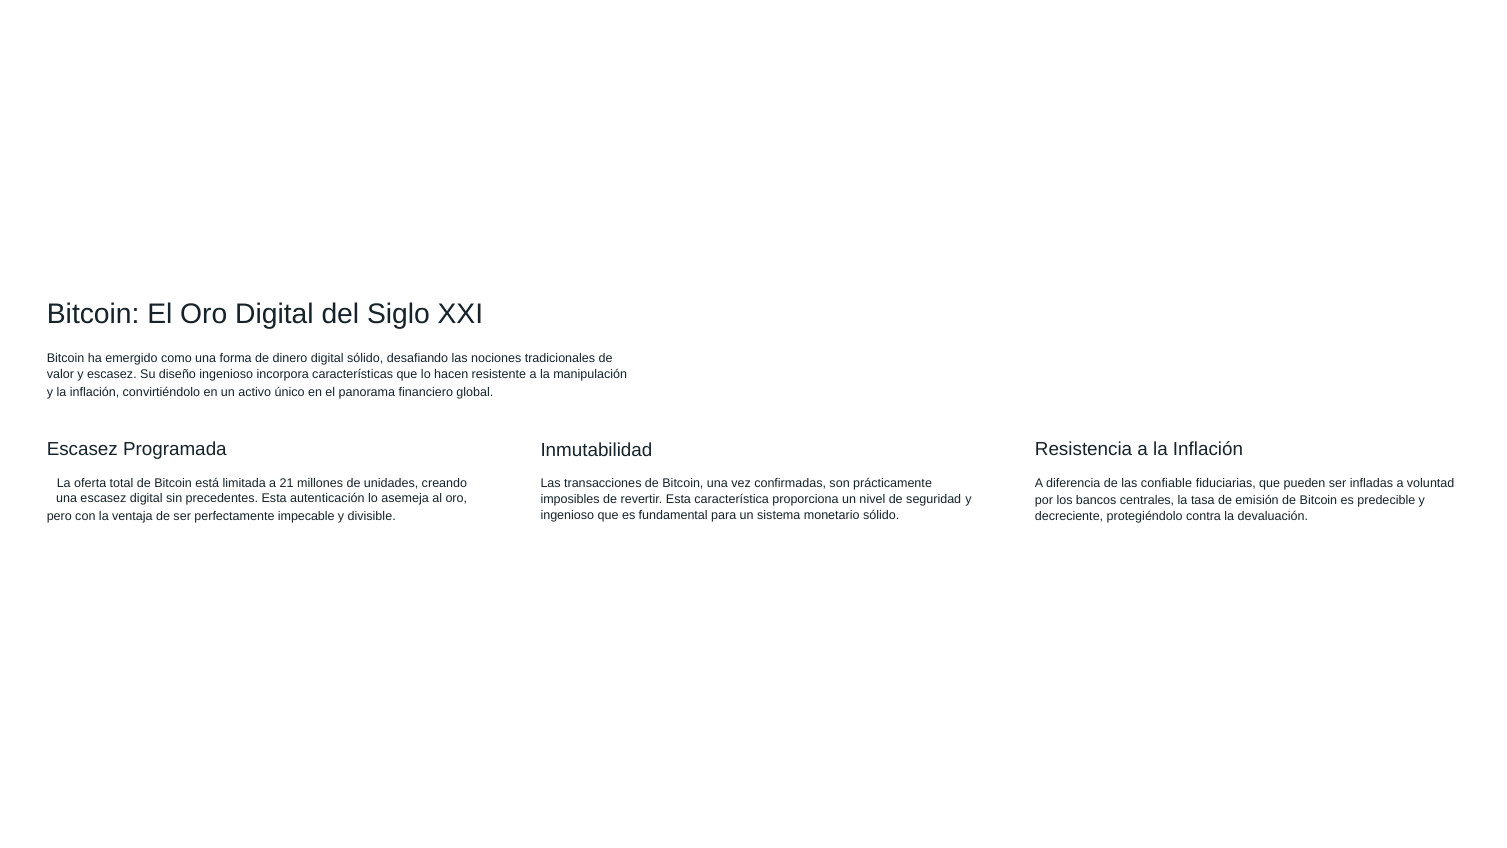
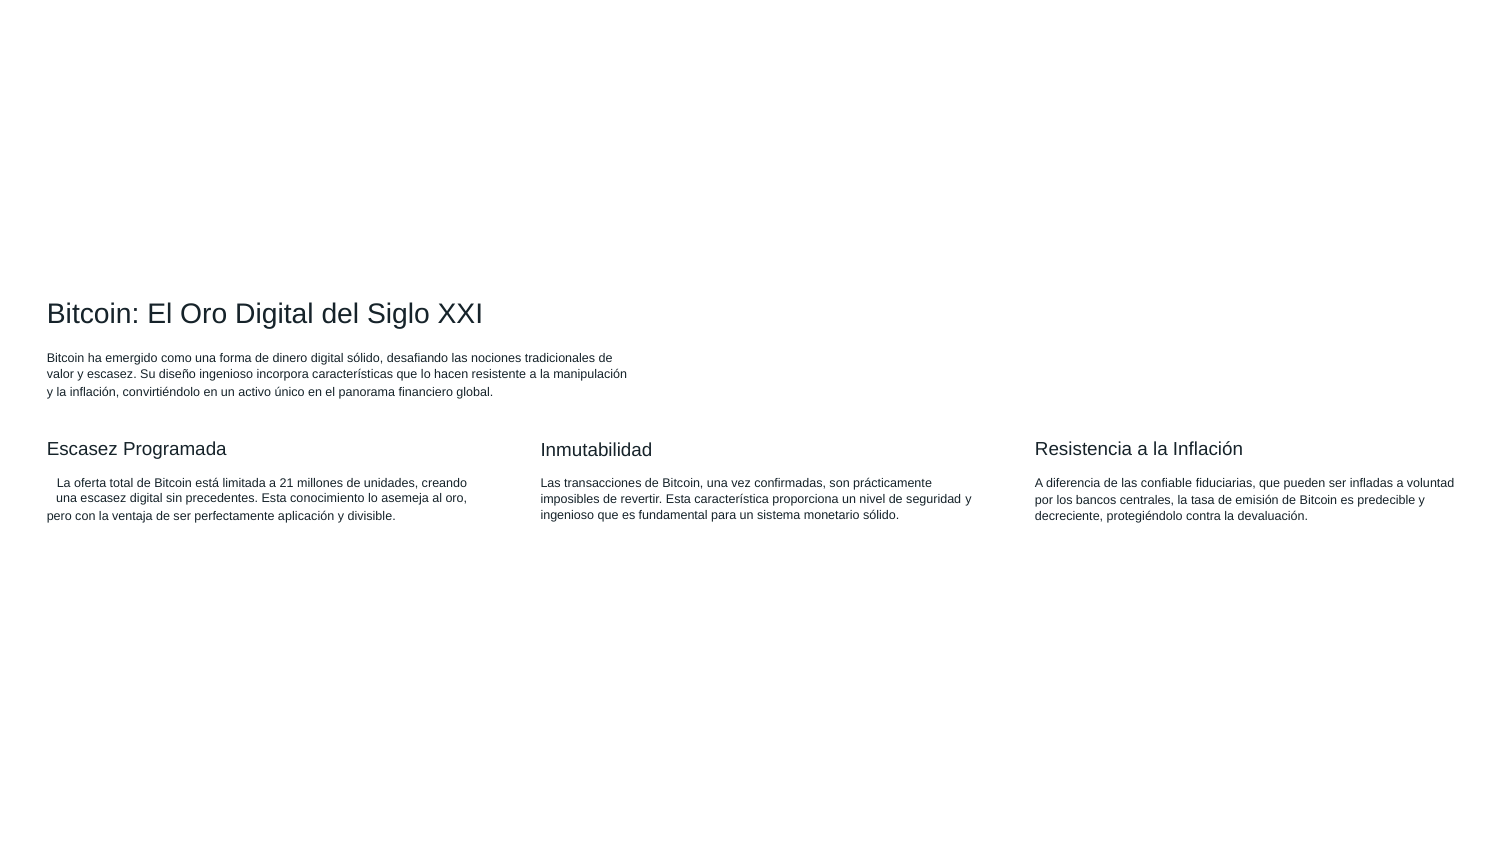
autenticación: autenticación -> conocimiento
impecable: impecable -> aplicación
